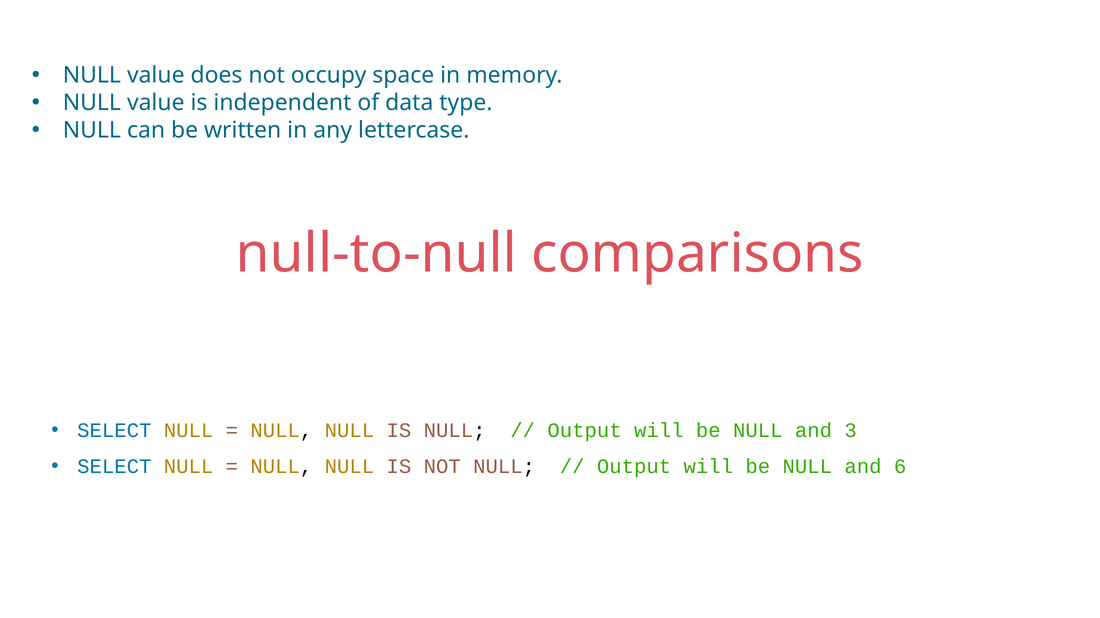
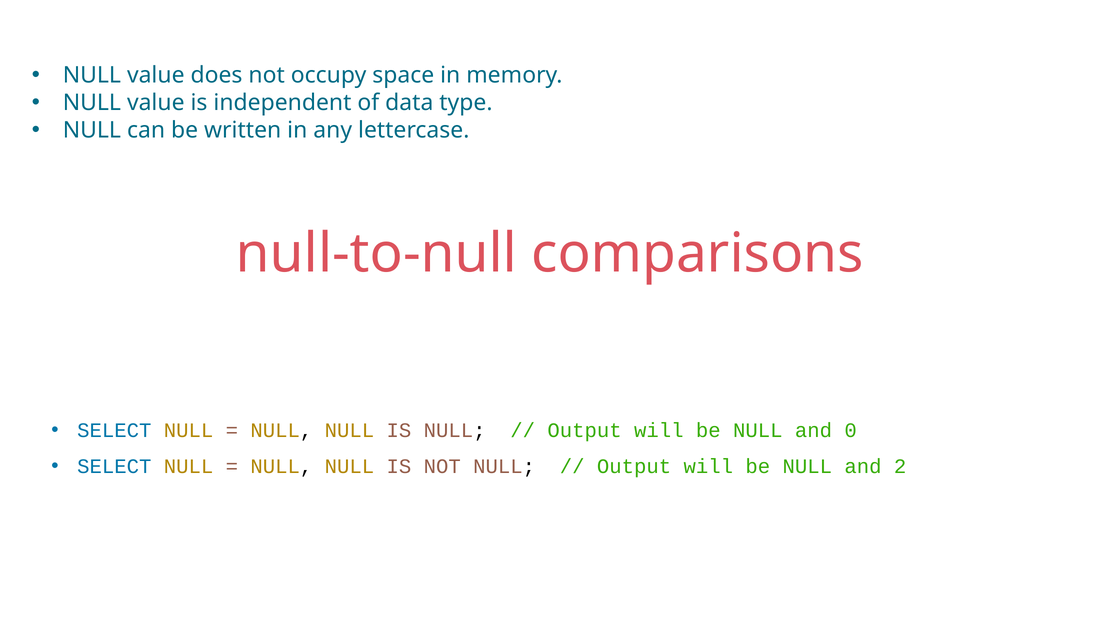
3: 3 -> 0
6: 6 -> 2
